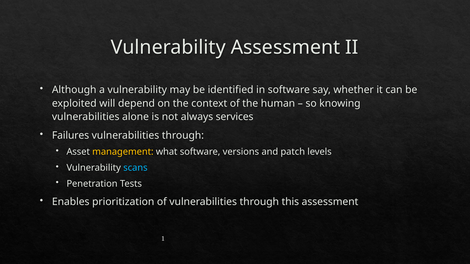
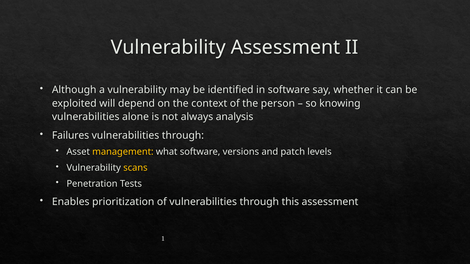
human: human -> person
services: services -> analysis
scans colour: light blue -> yellow
